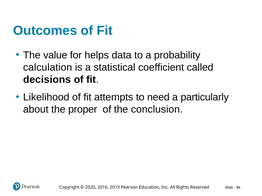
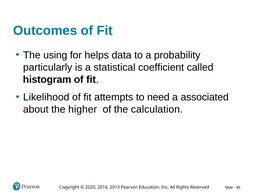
value: value -> using
calculation: calculation -> particularly
decisions: decisions -> histogram
particularly: particularly -> associated
proper: proper -> higher
conclusion: conclusion -> calculation
